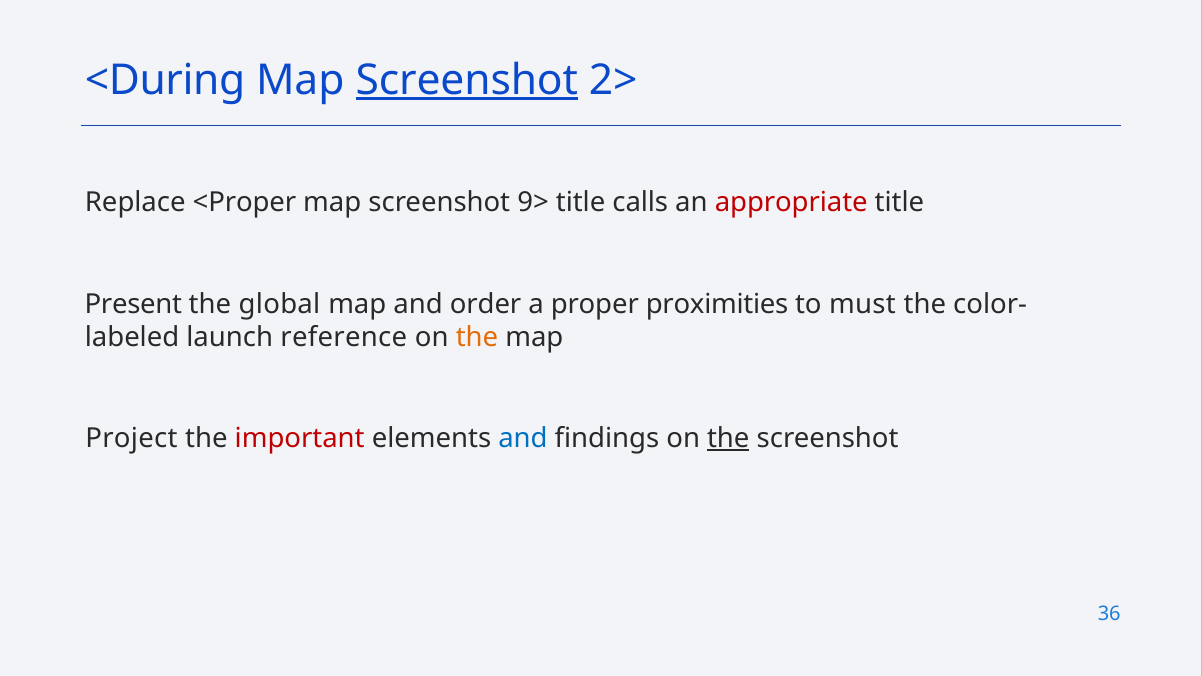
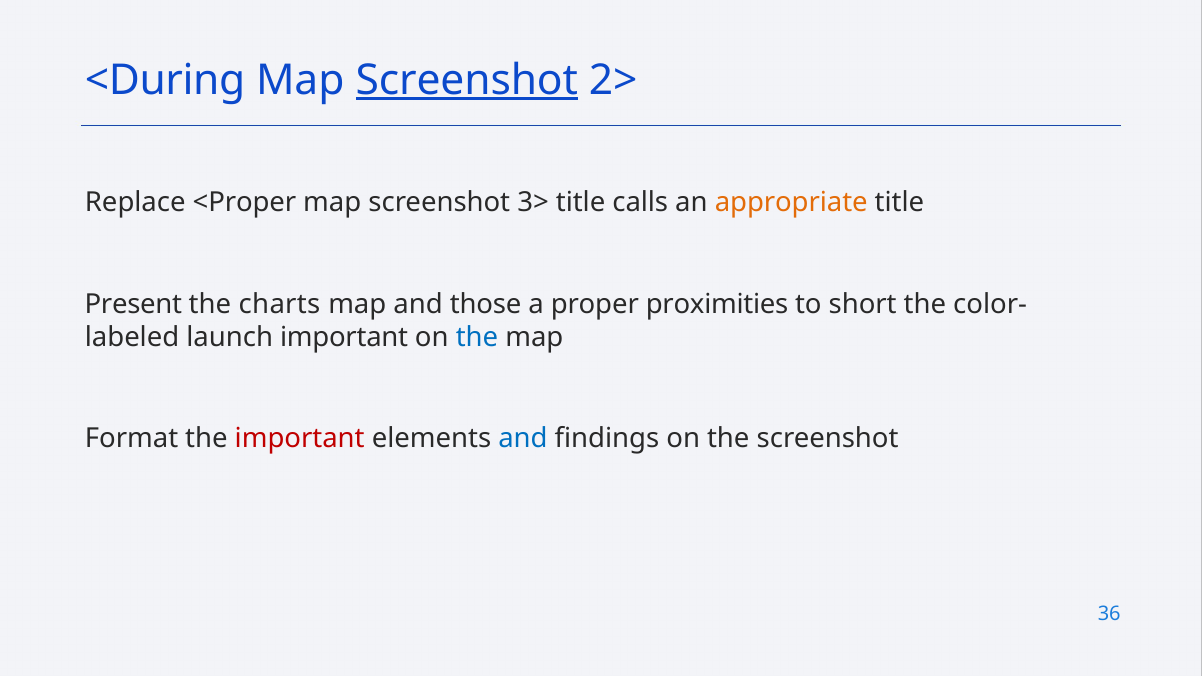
9>: 9> -> 3>
appropriate colour: red -> orange
global: global -> charts
order: order -> those
must: must -> short
launch reference: reference -> important
the at (477, 337) colour: orange -> blue
Project: Project -> Format
the at (728, 438) underline: present -> none
